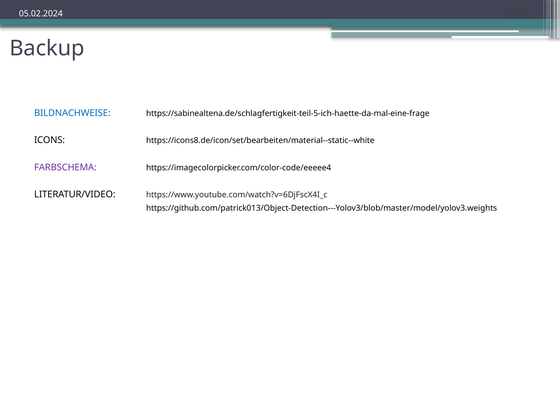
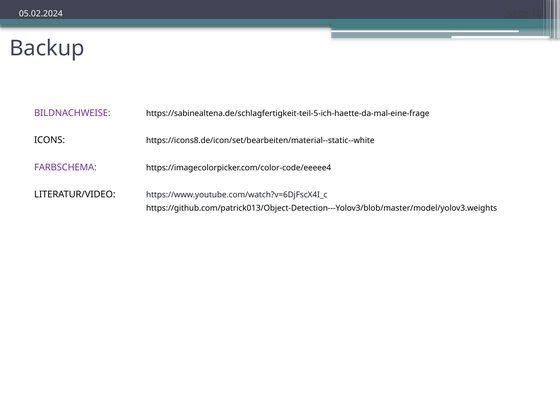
BILDNACHWEISE colour: blue -> purple
